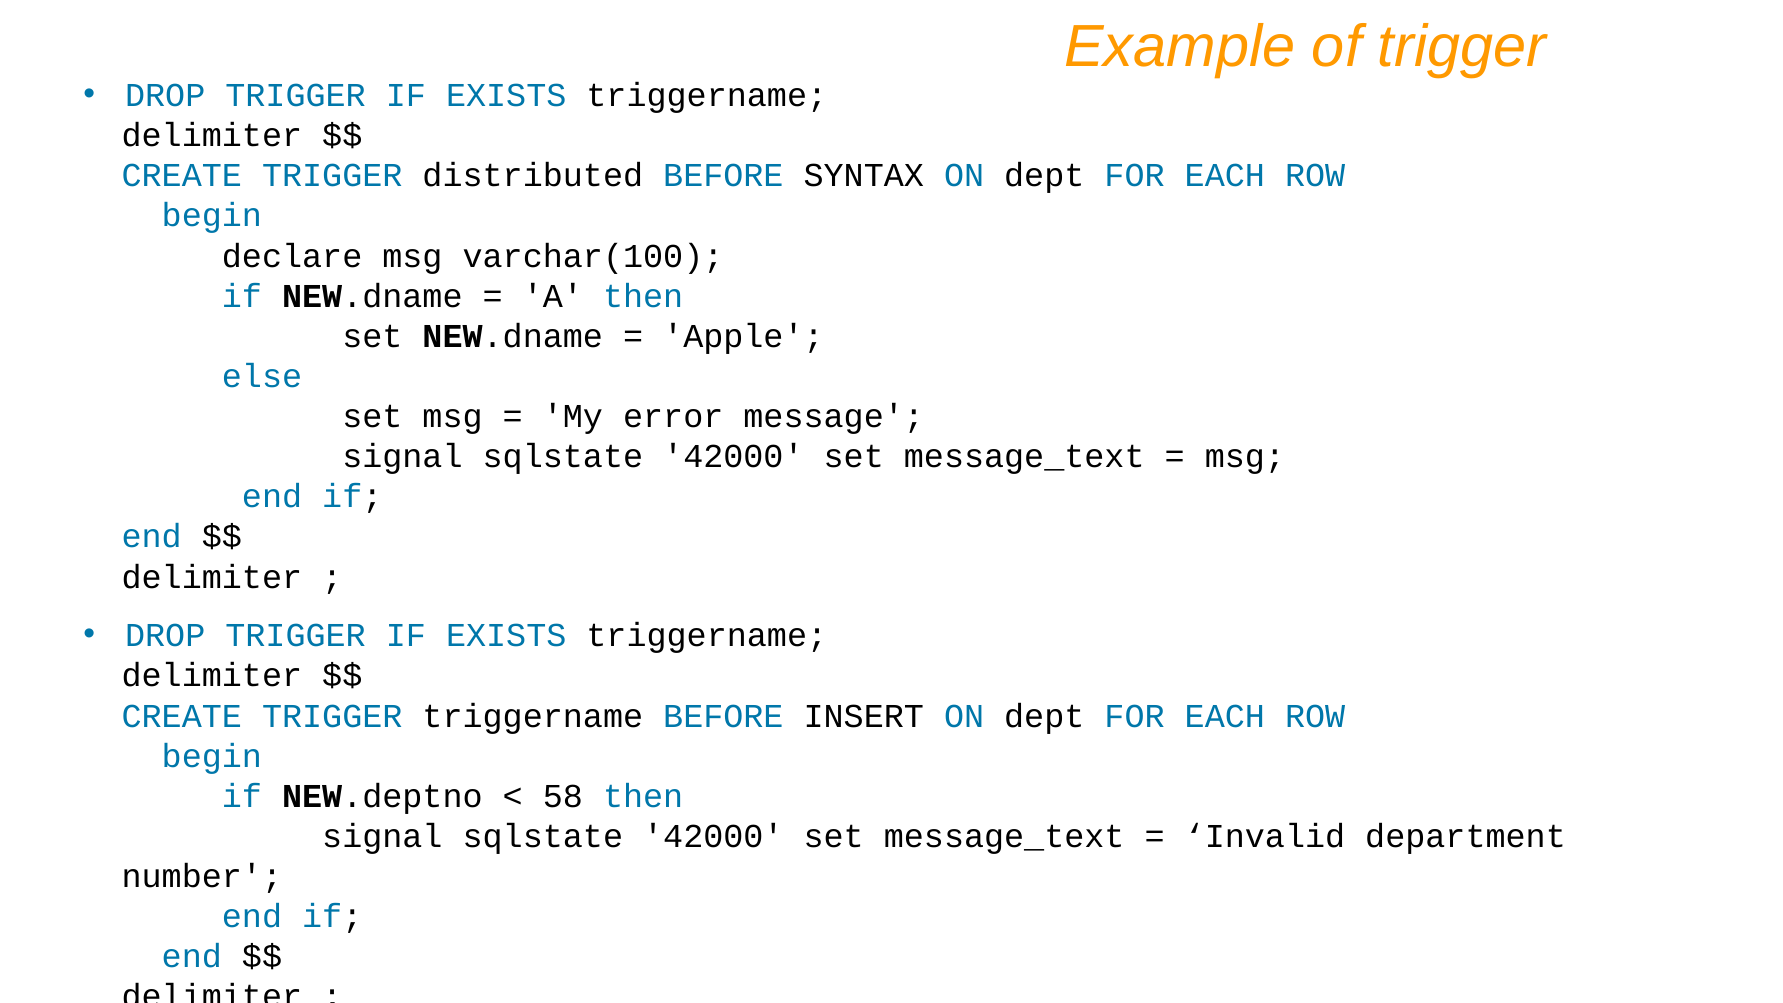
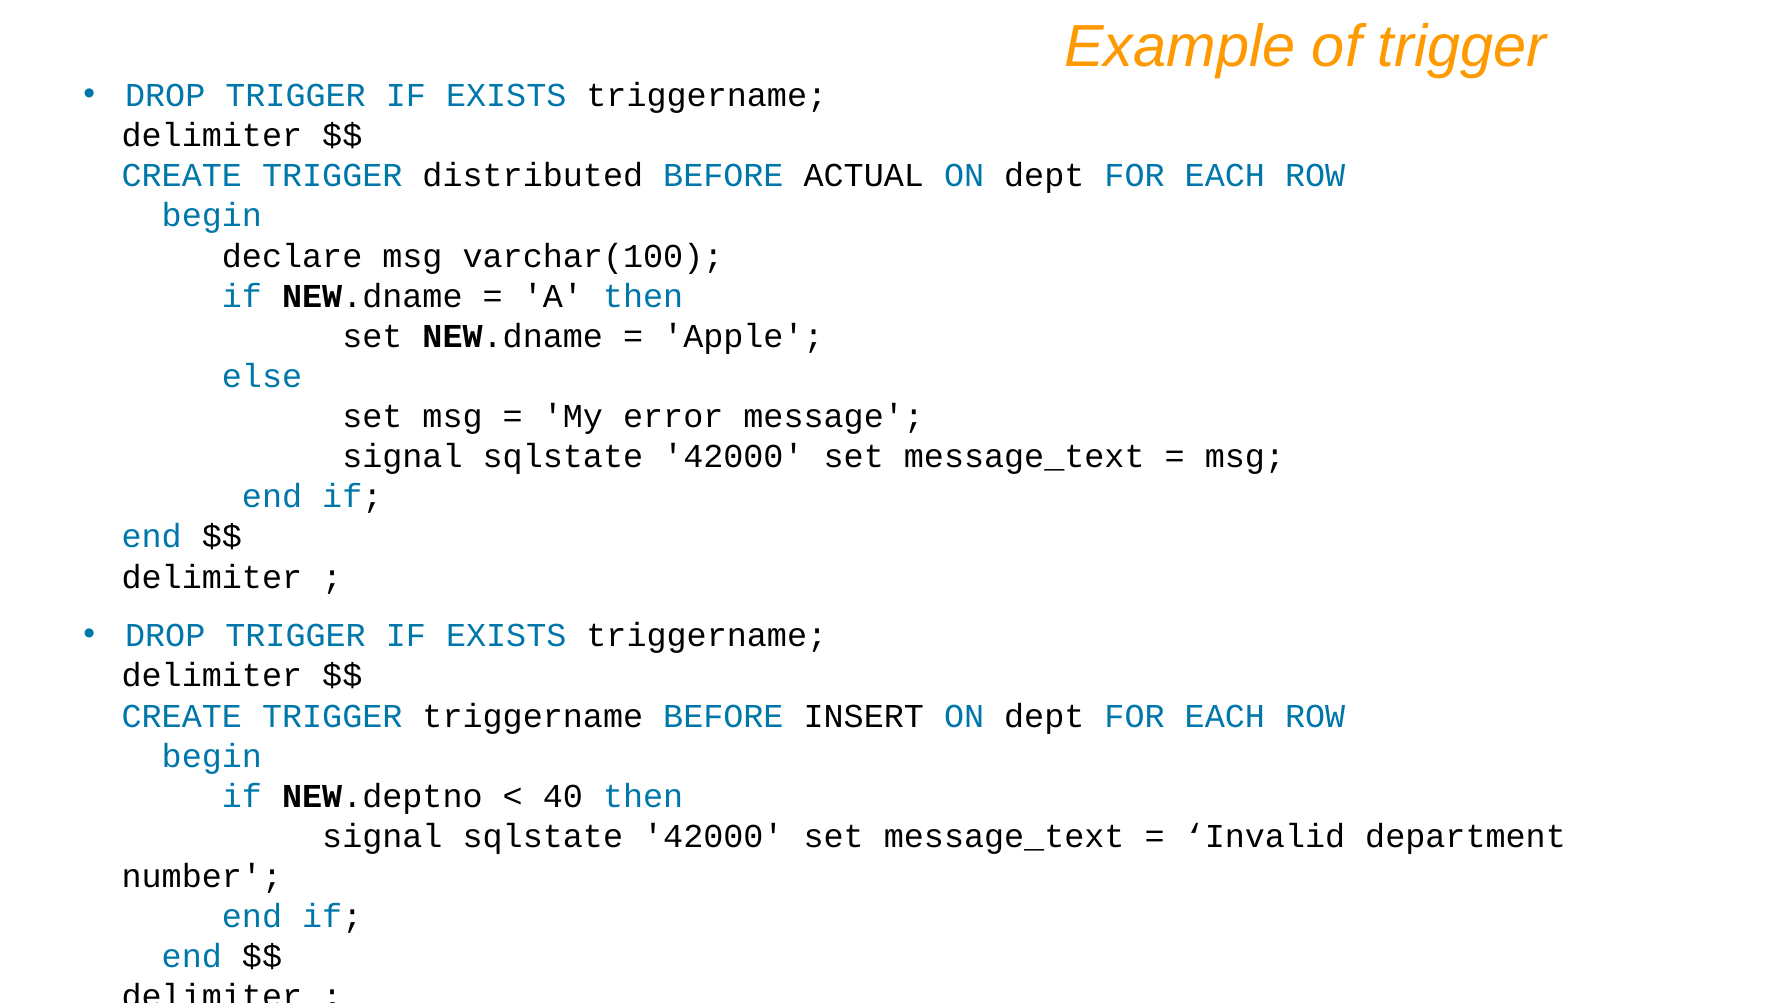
SYNTAX: SYNTAX -> ACTUAL
58: 58 -> 40
